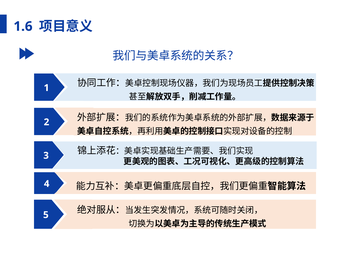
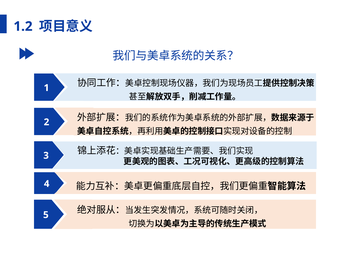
1.6: 1.6 -> 1.2
